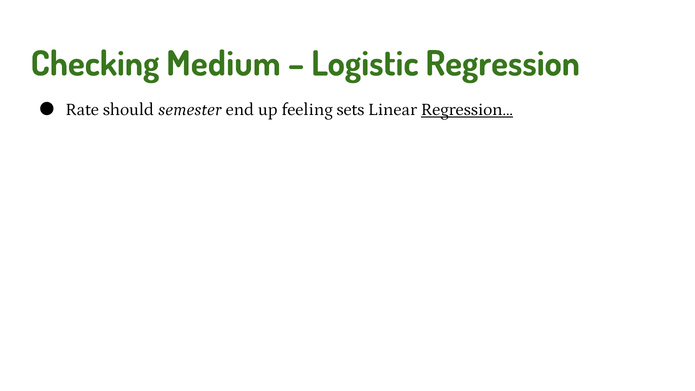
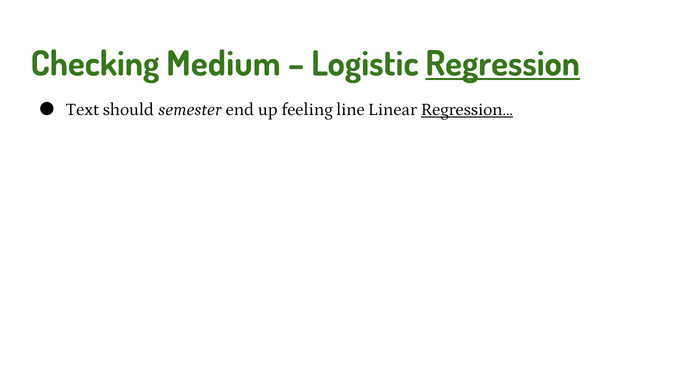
Regression underline: none -> present
Rate: Rate -> Text
sets: sets -> line
